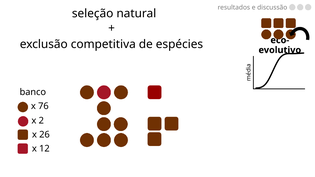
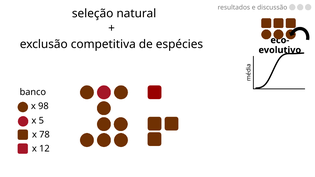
76: 76 -> 98
2: 2 -> 5
26: 26 -> 78
